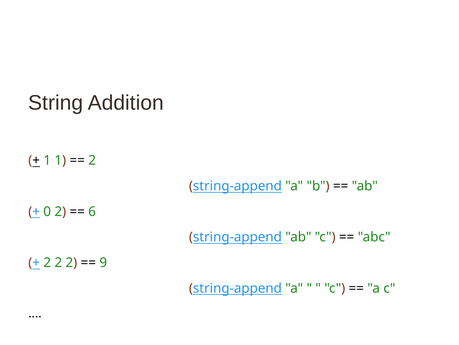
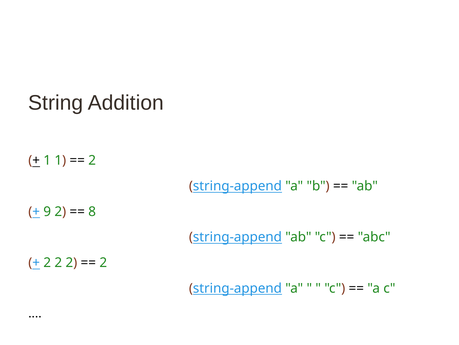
0: 0 -> 9
6: 6 -> 8
9 at (103, 262): 9 -> 2
